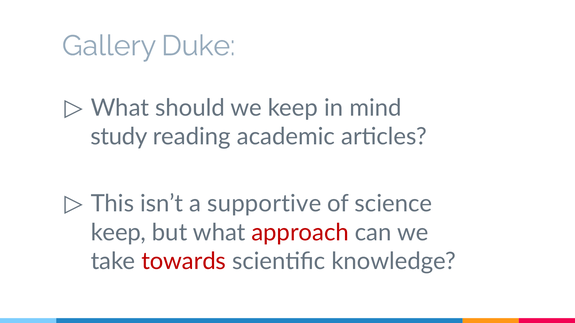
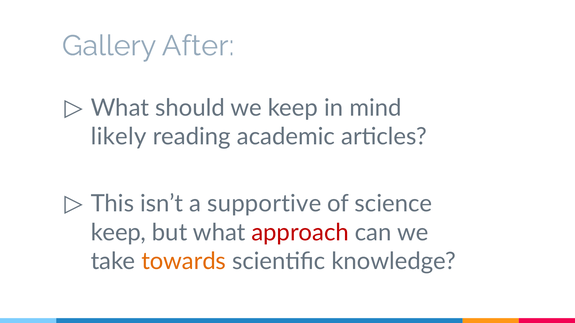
Duke: Duke -> After
study: study -> likely
towards colour: red -> orange
